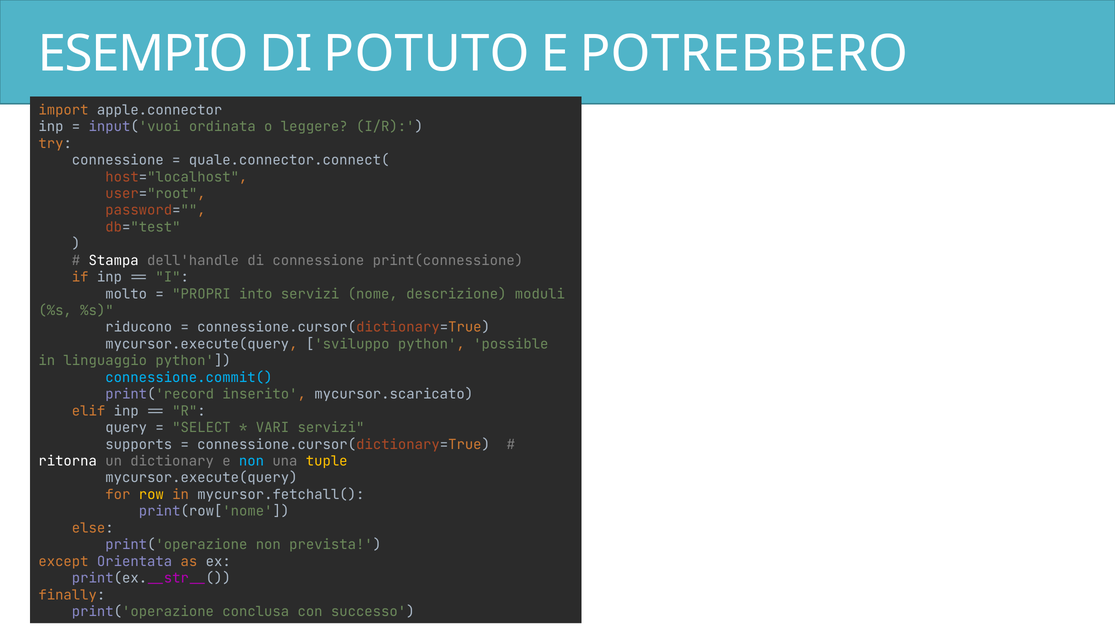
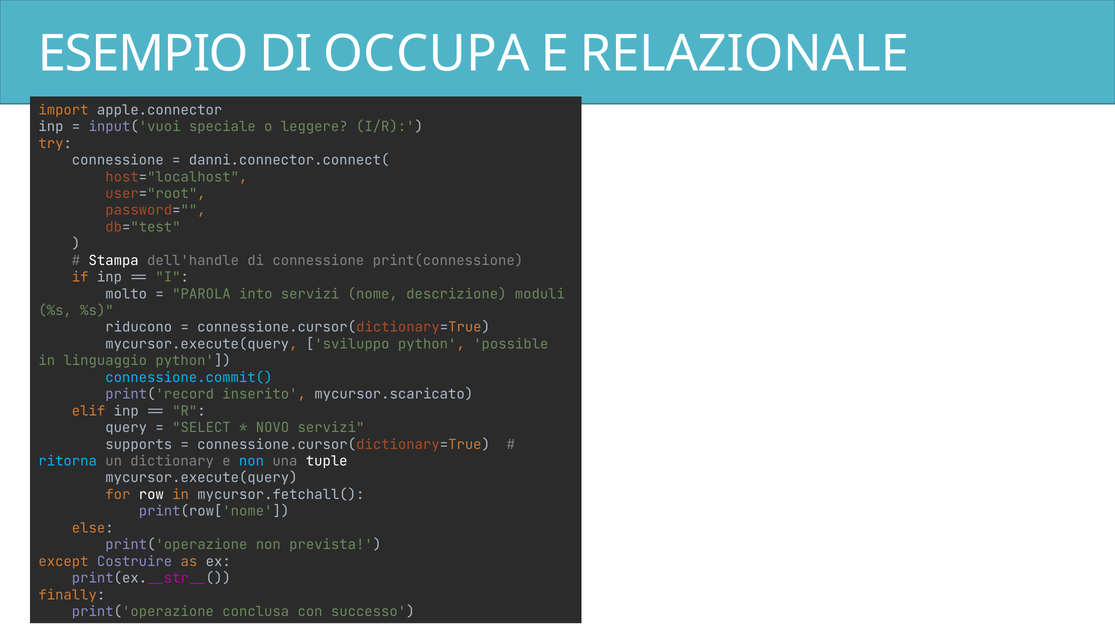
POTUTO: POTUTO -> OCCUPA
POTREBBERO: POTREBBERO -> RELAZIONALE
ordinata: ordinata -> speciale
quale.connector.connect(: quale.connector.connect( -> danni.connector.connect(
PROPRI: PROPRI -> PAROLA
VARI: VARI -> NOVO
ritorna colour: white -> light blue
tuple colour: yellow -> white
row colour: yellow -> white
Orientata: Orientata -> Costruire
